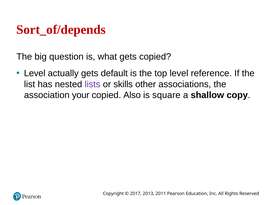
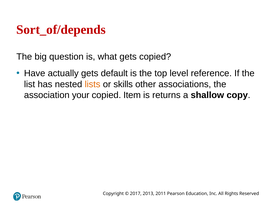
Level at (35, 73): Level -> Have
lists colour: purple -> orange
Also: Also -> Item
square: square -> returns
